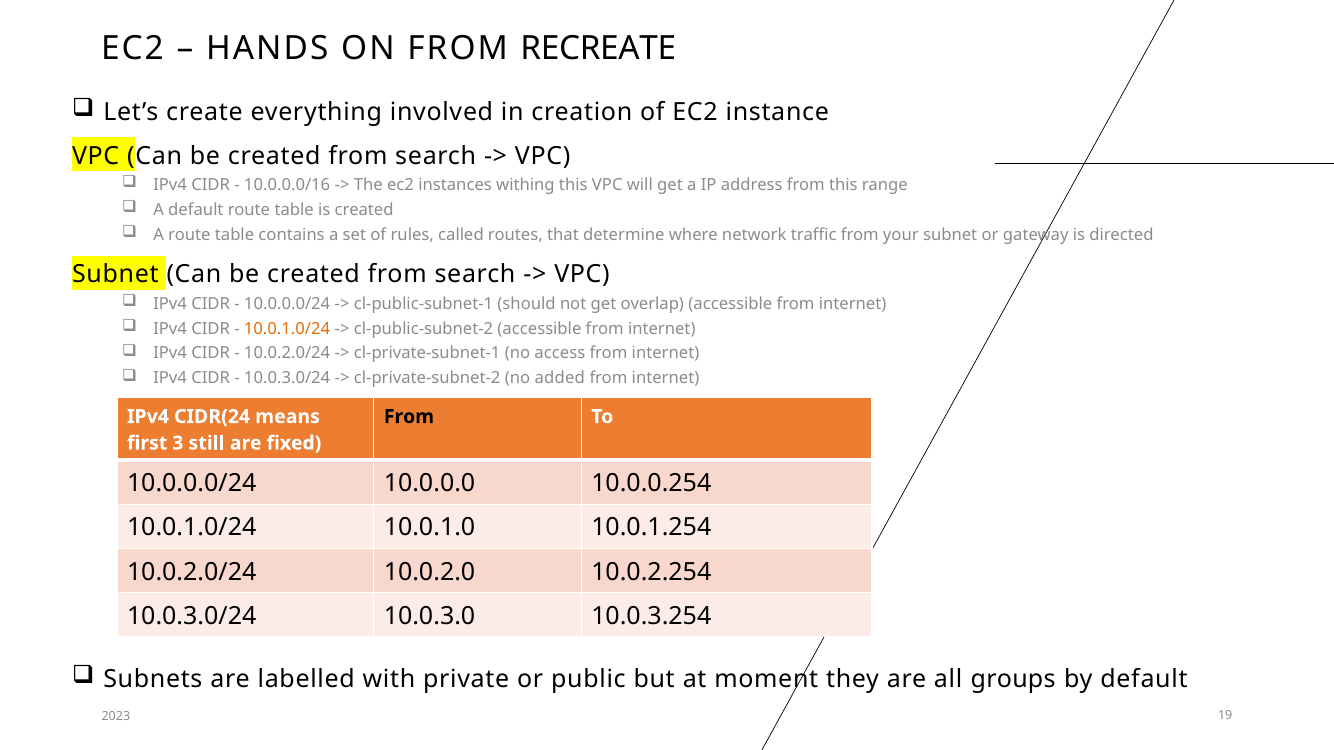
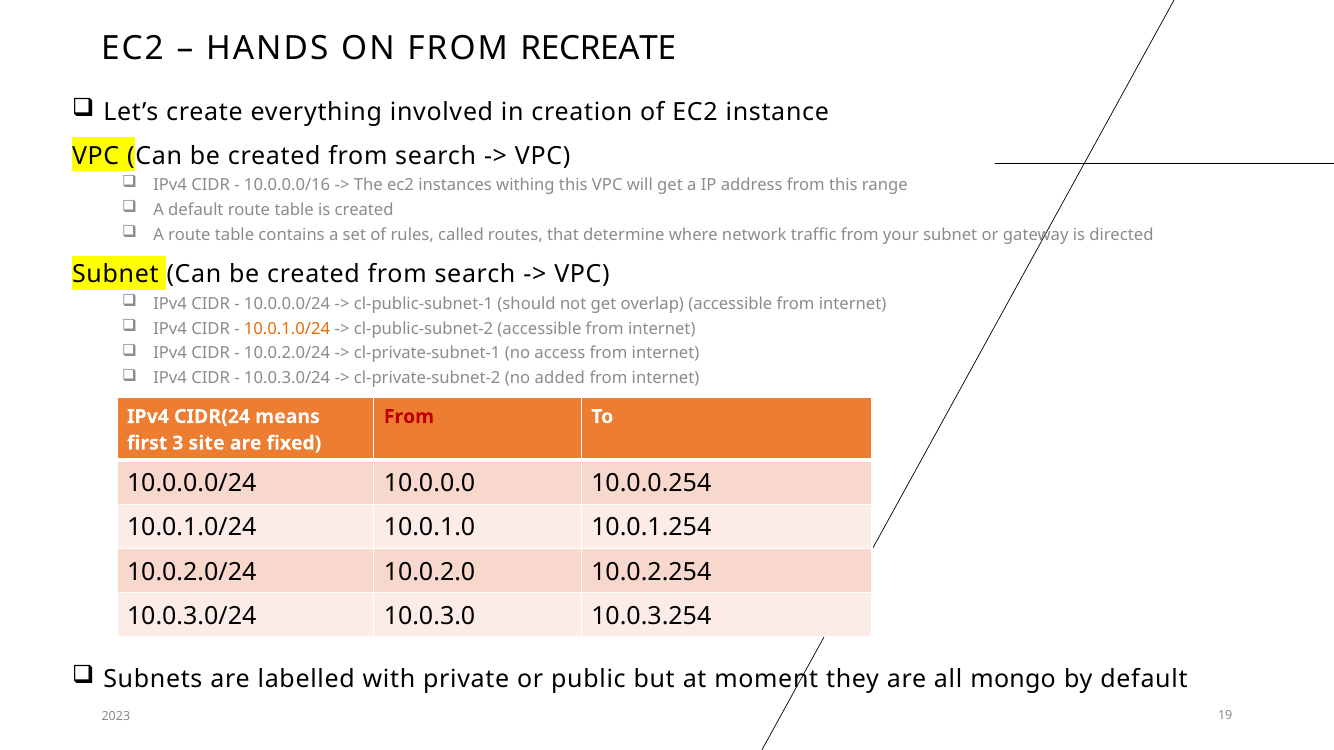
From at (409, 417) colour: black -> red
still: still -> site
groups: groups -> mongo
